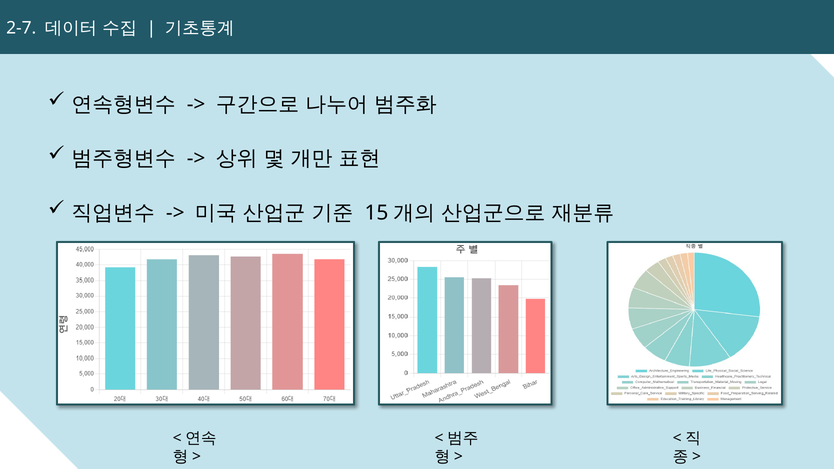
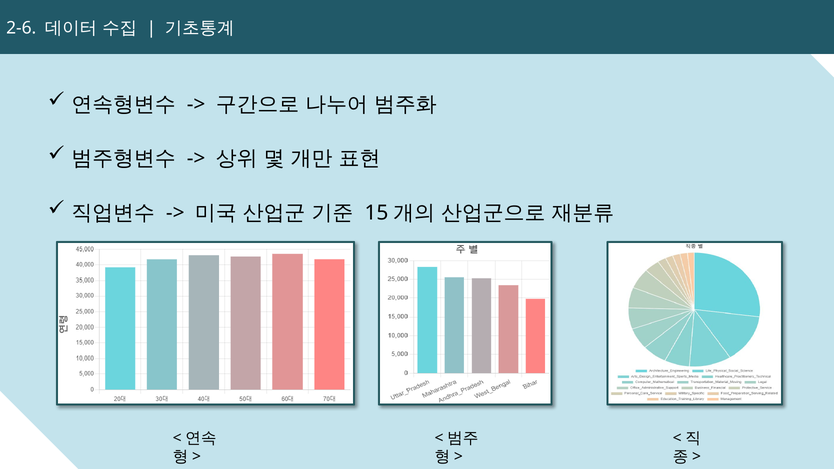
2-7: 2-7 -> 2-6
